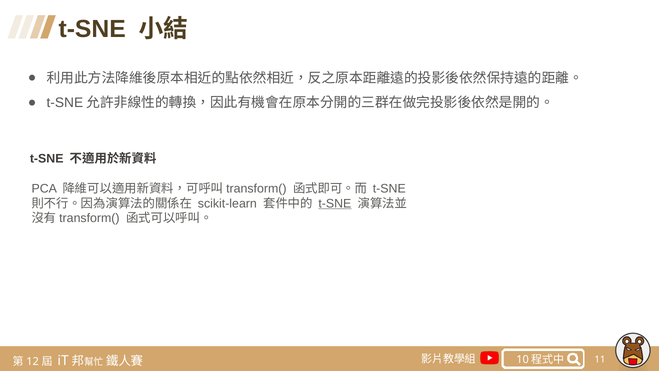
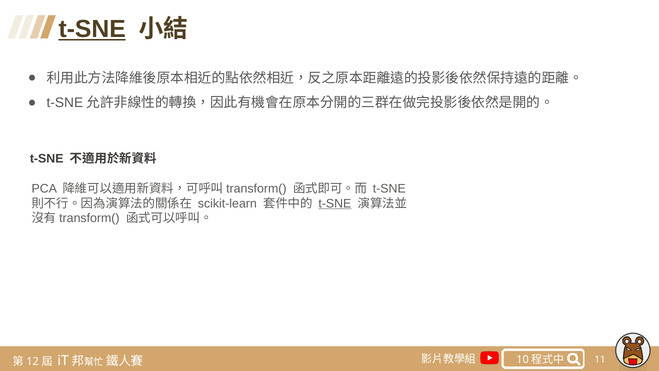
t-SNE at (92, 29) underline: none -> present
